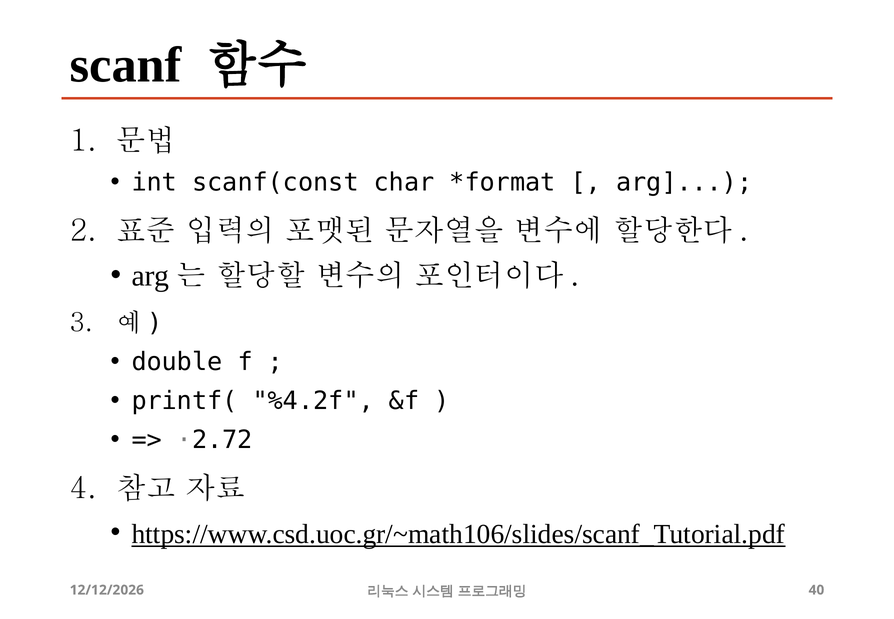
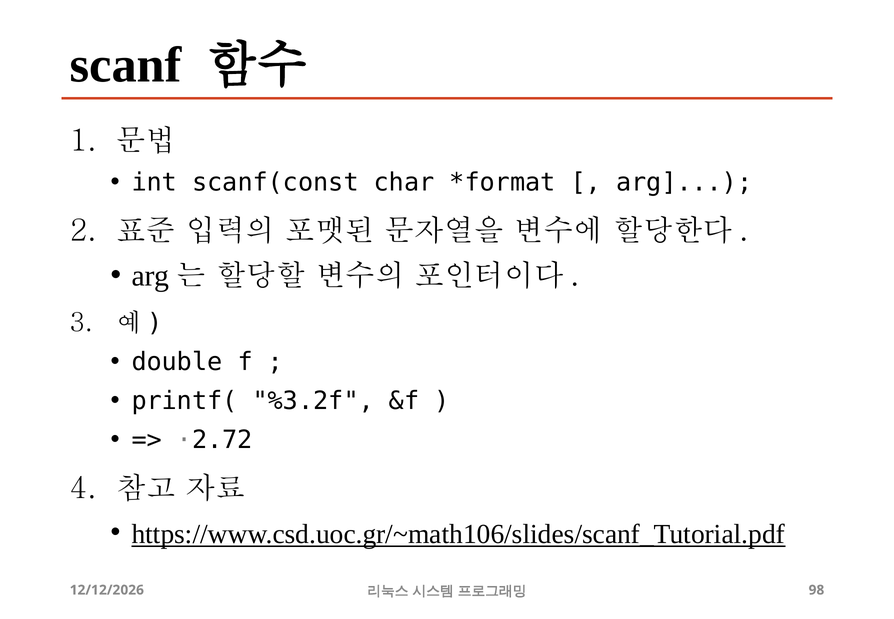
%4.2f: %4.2f -> %3.2f
40: 40 -> 98
